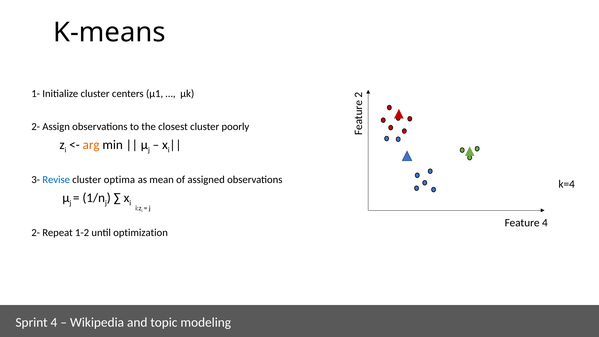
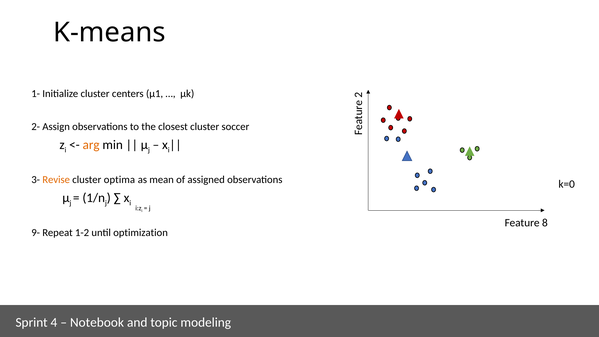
poorly: poorly -> soccer
Revise colour: blue -> orange
k=4: k=4 -> k=0
Feature 4: 4 -> 8
2- at (36, 233): 2- -> 9-
Wikipedia: Wikipedia -> Notebook
